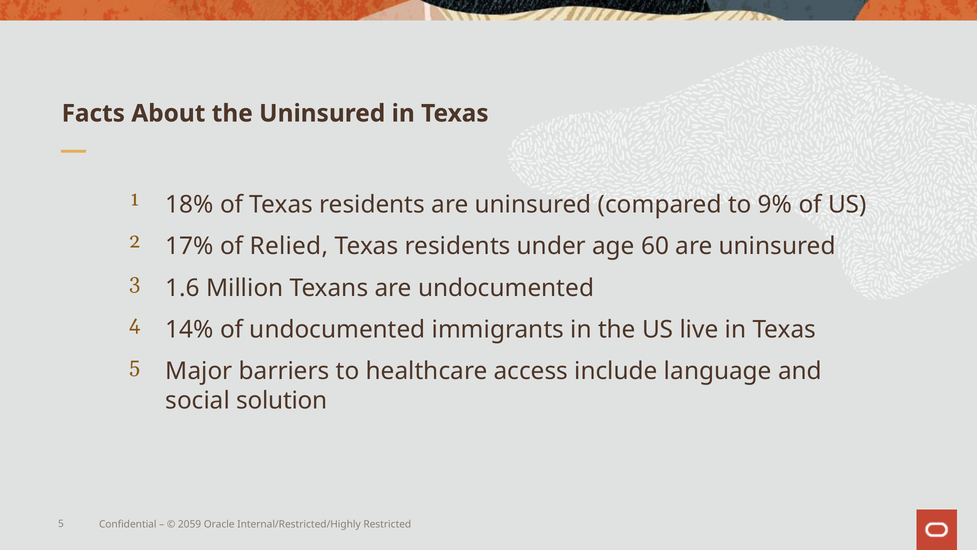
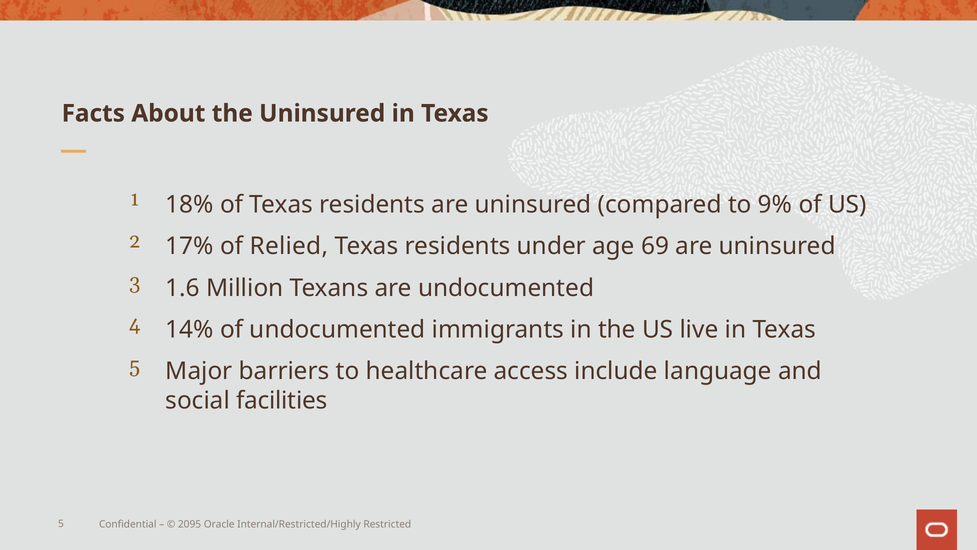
60: 60 -> 69
solution: solution -> facilities
2059: 2059 -> 2095
